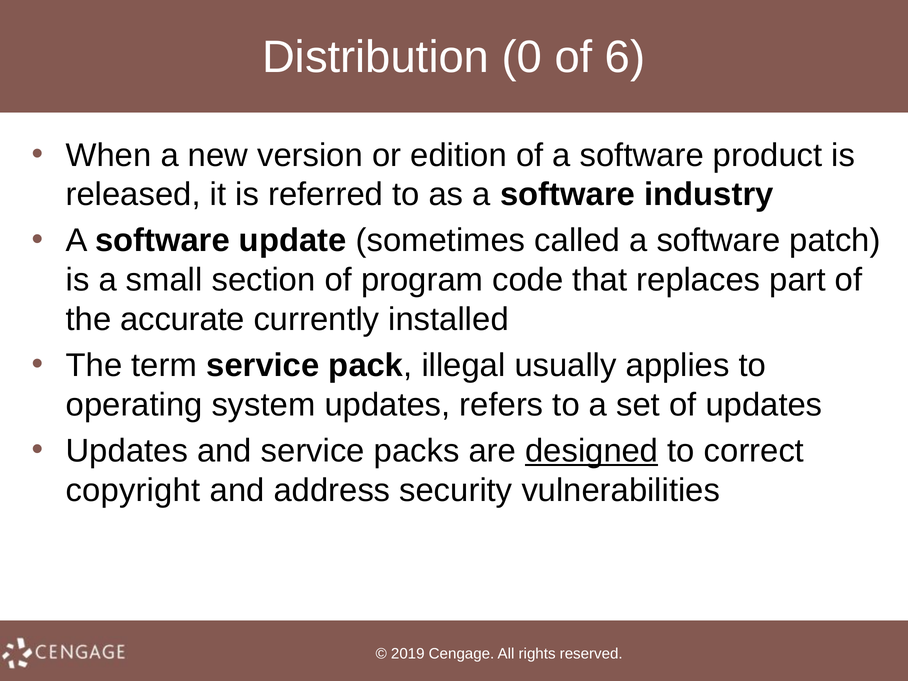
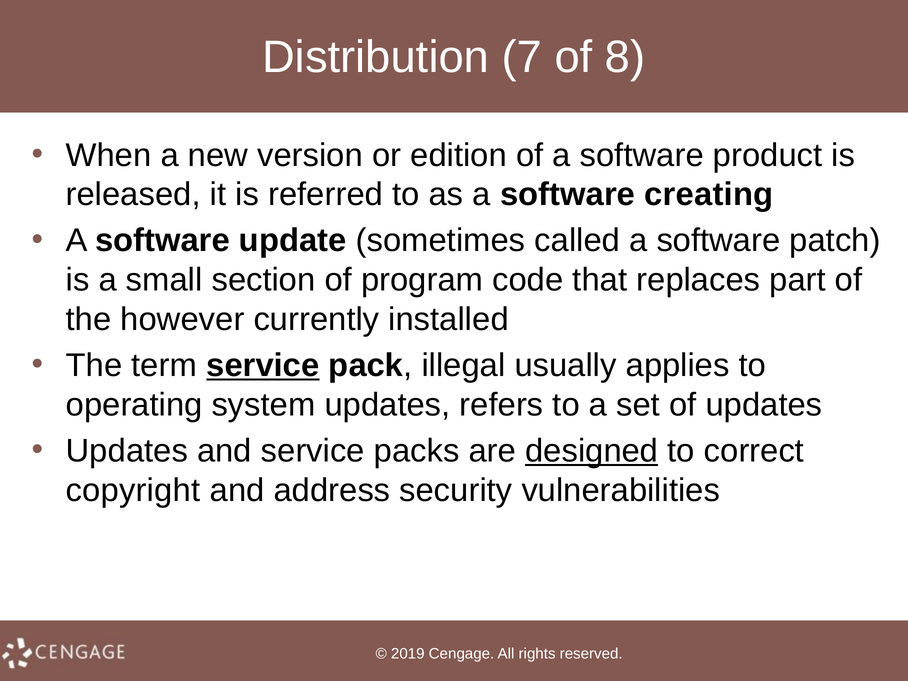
0: 0 -> 7
6: 6 -> 8
industry: industry -> creating
accurate: accurate -> however
service at (263, 365) underline: none -> present
